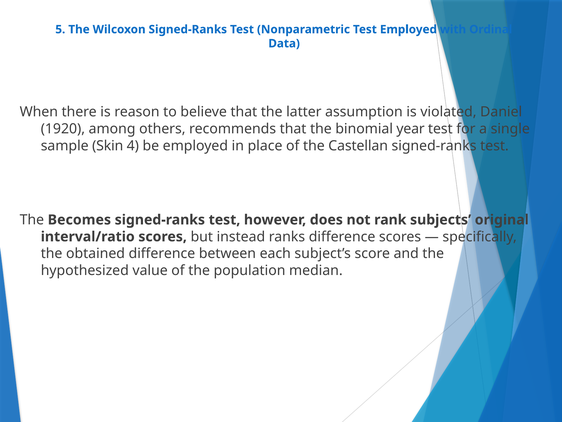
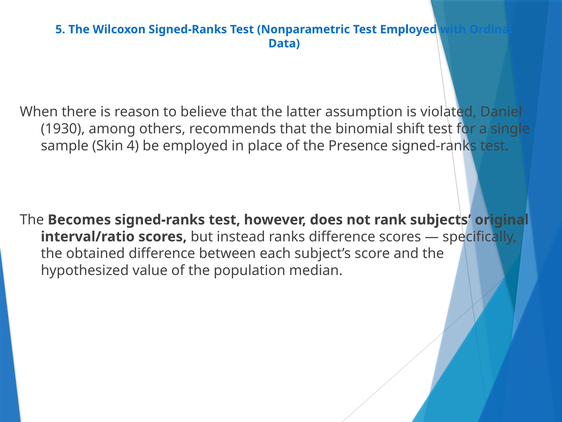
1920: 1920 -> 1930
year: year -> shift
Castellan: Castellan -> Presence
